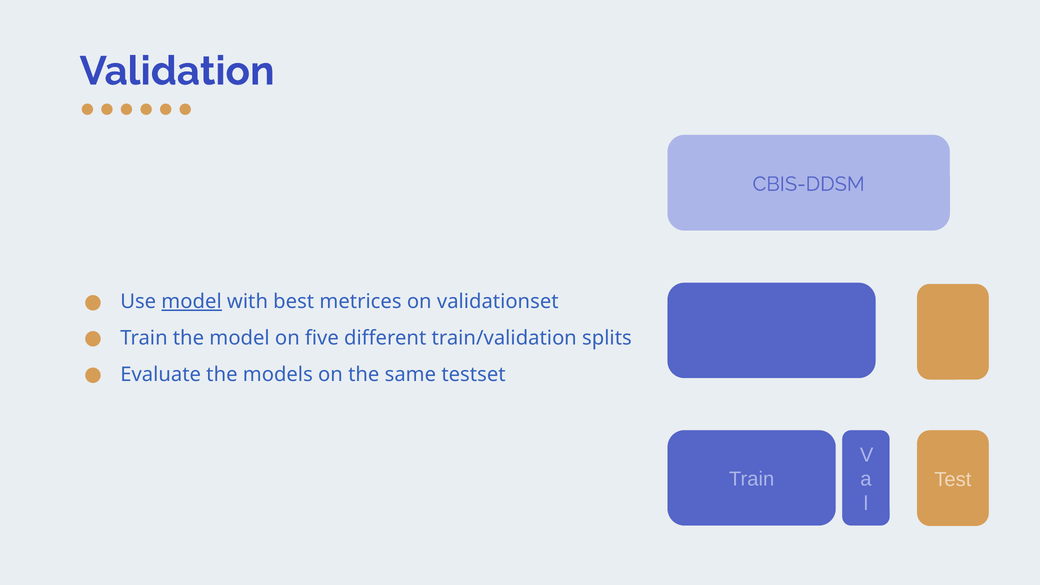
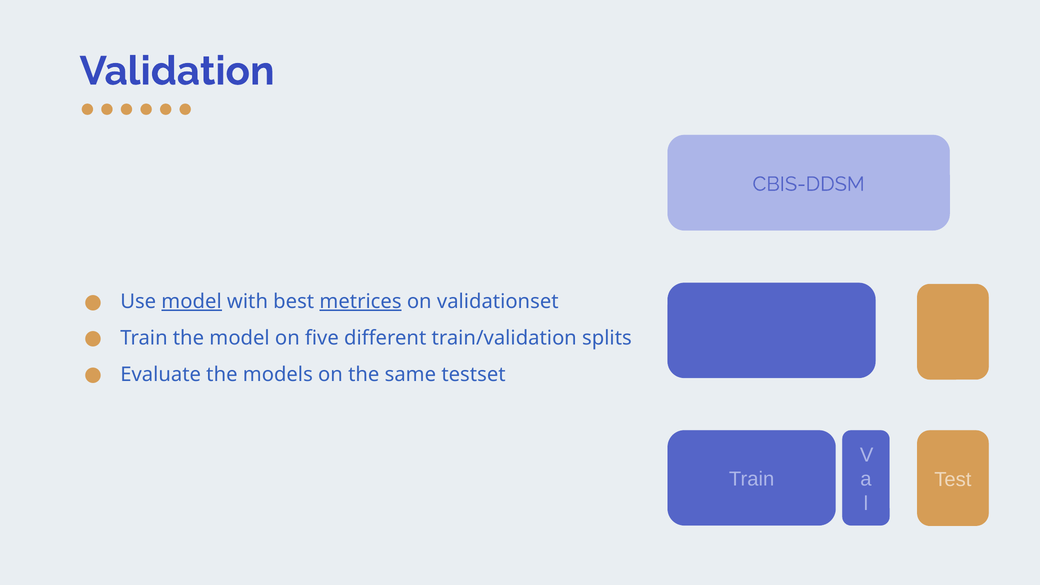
metrices underline: none -> present
